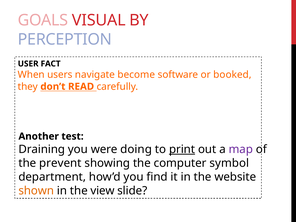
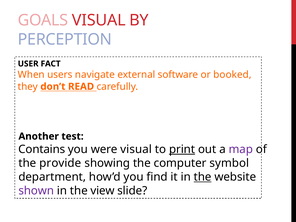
become: become -> external
Draining: Draining -> Contains
were doing: doing -> visual
prevent: prevent -> provide
the at (203, 177) underline: none -> present
shown colour: orange -> purple
